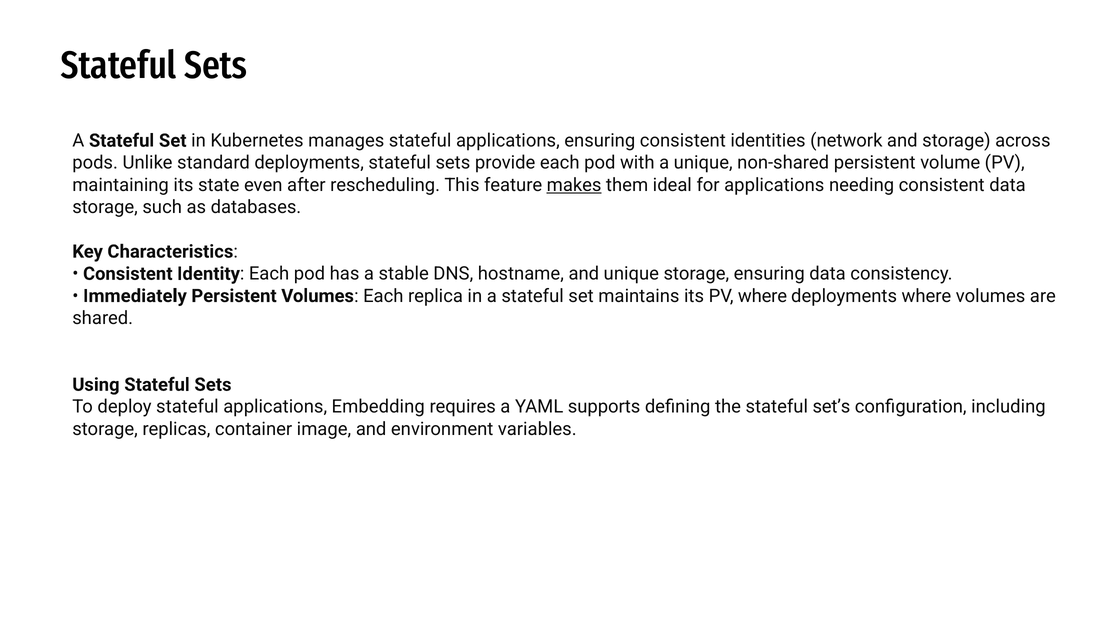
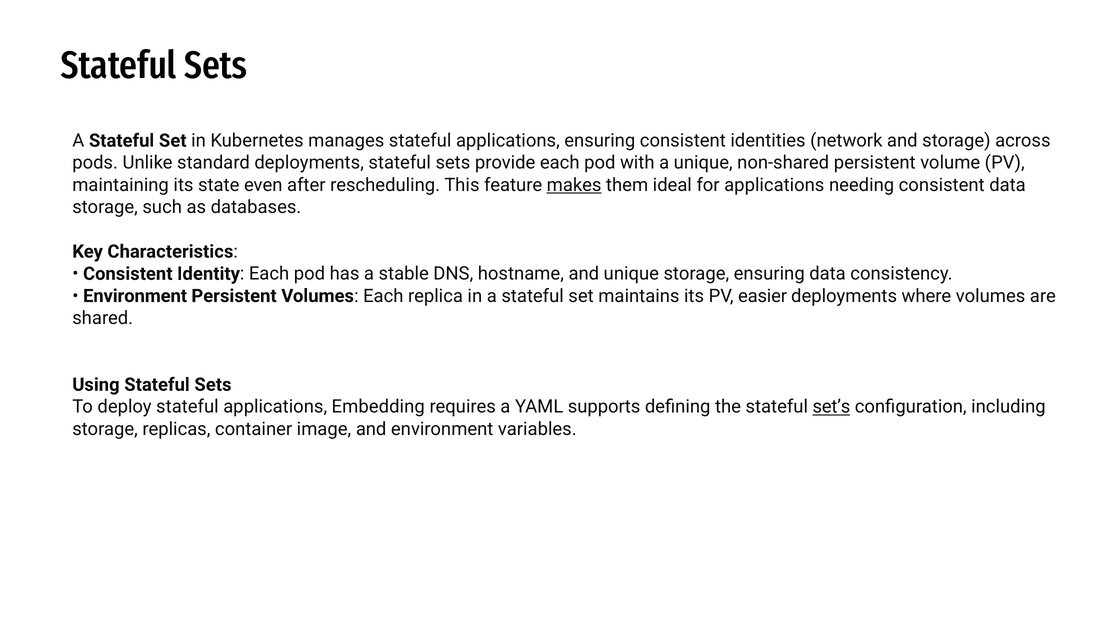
Immediately at (135, 296): Immediately -> Environment
PV where: where -> easier
set’s underline: none -> present
